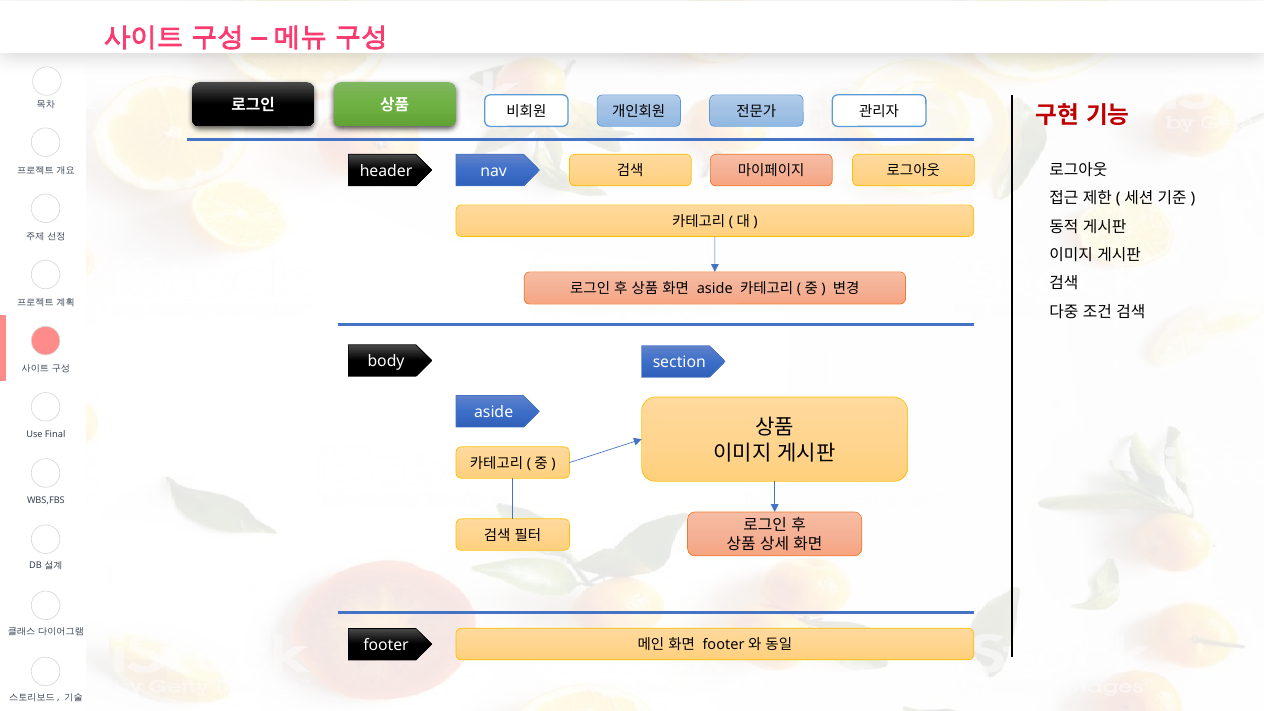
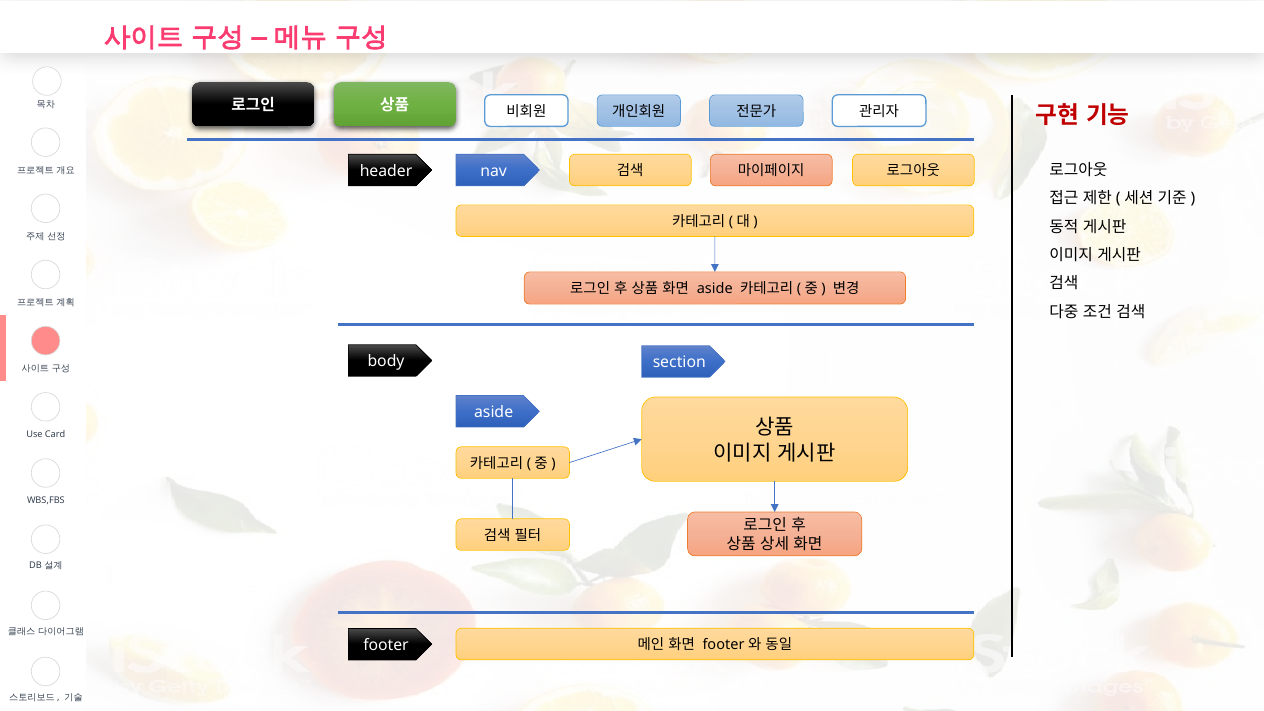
Final: Final -> Card
